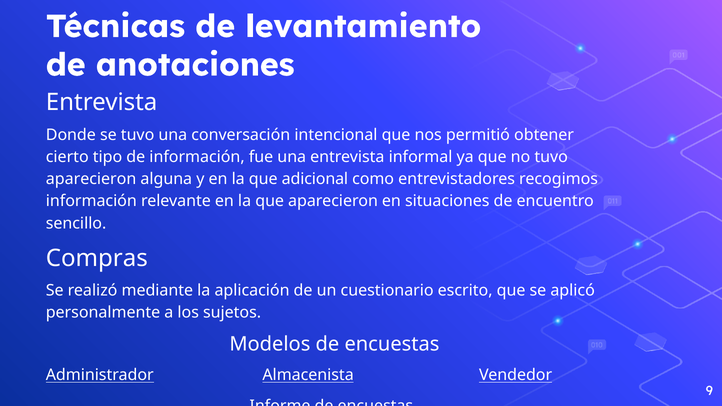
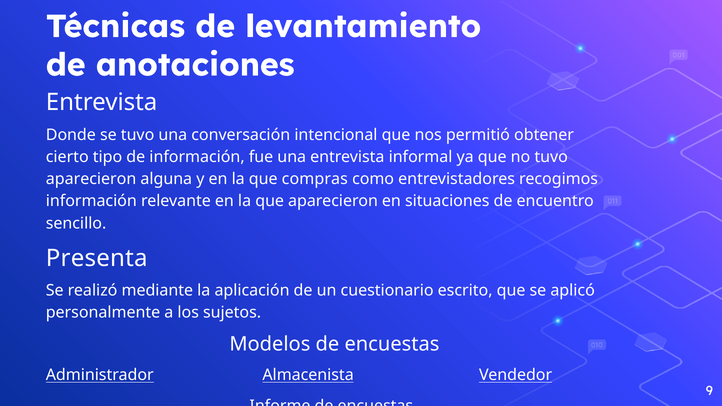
adicional: adicional -> compras
Compras: Compras -> Presenta
